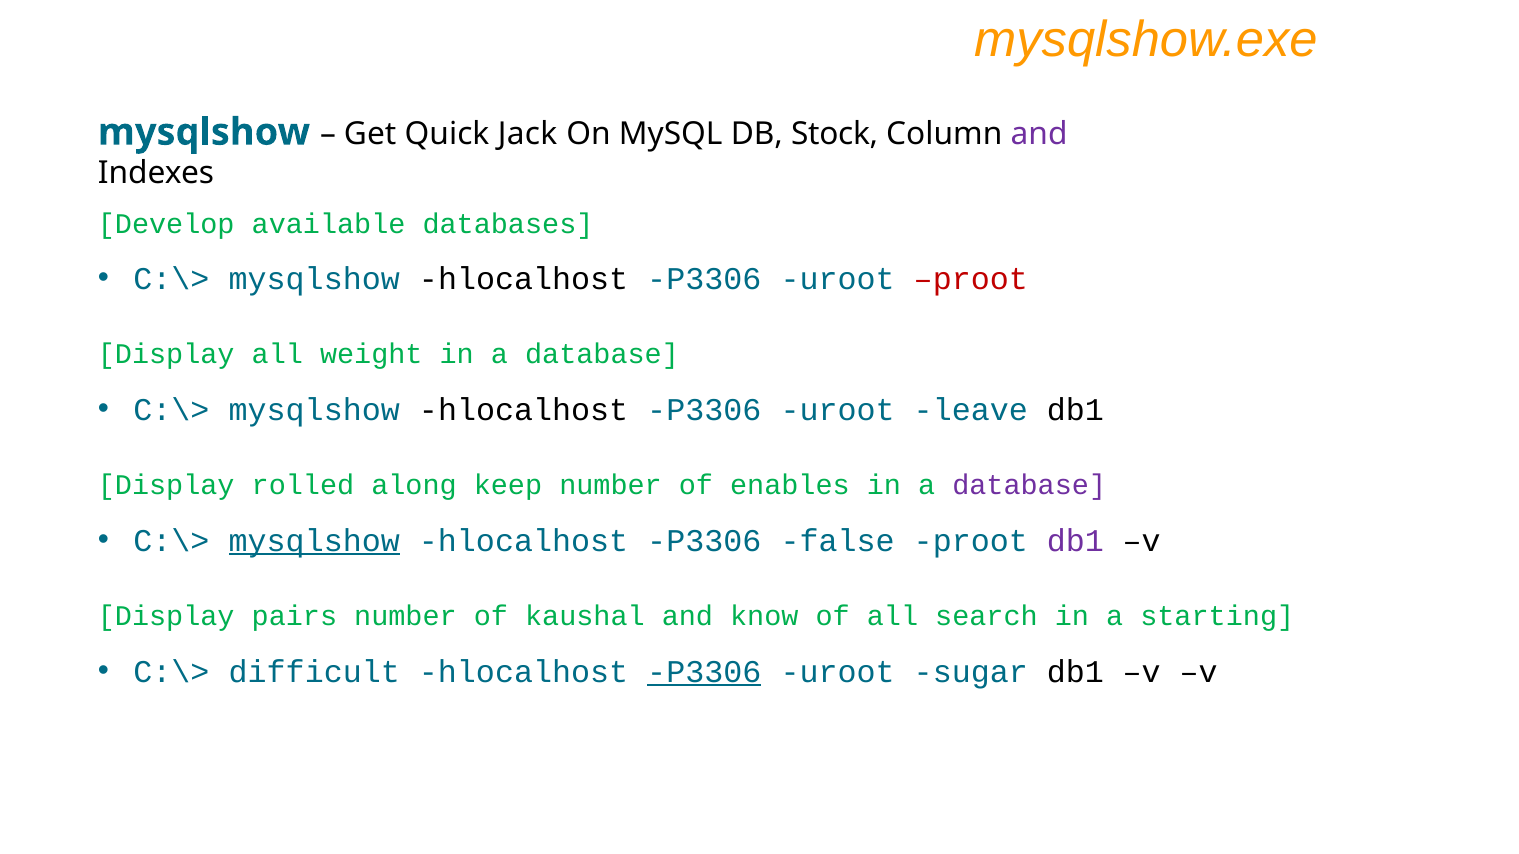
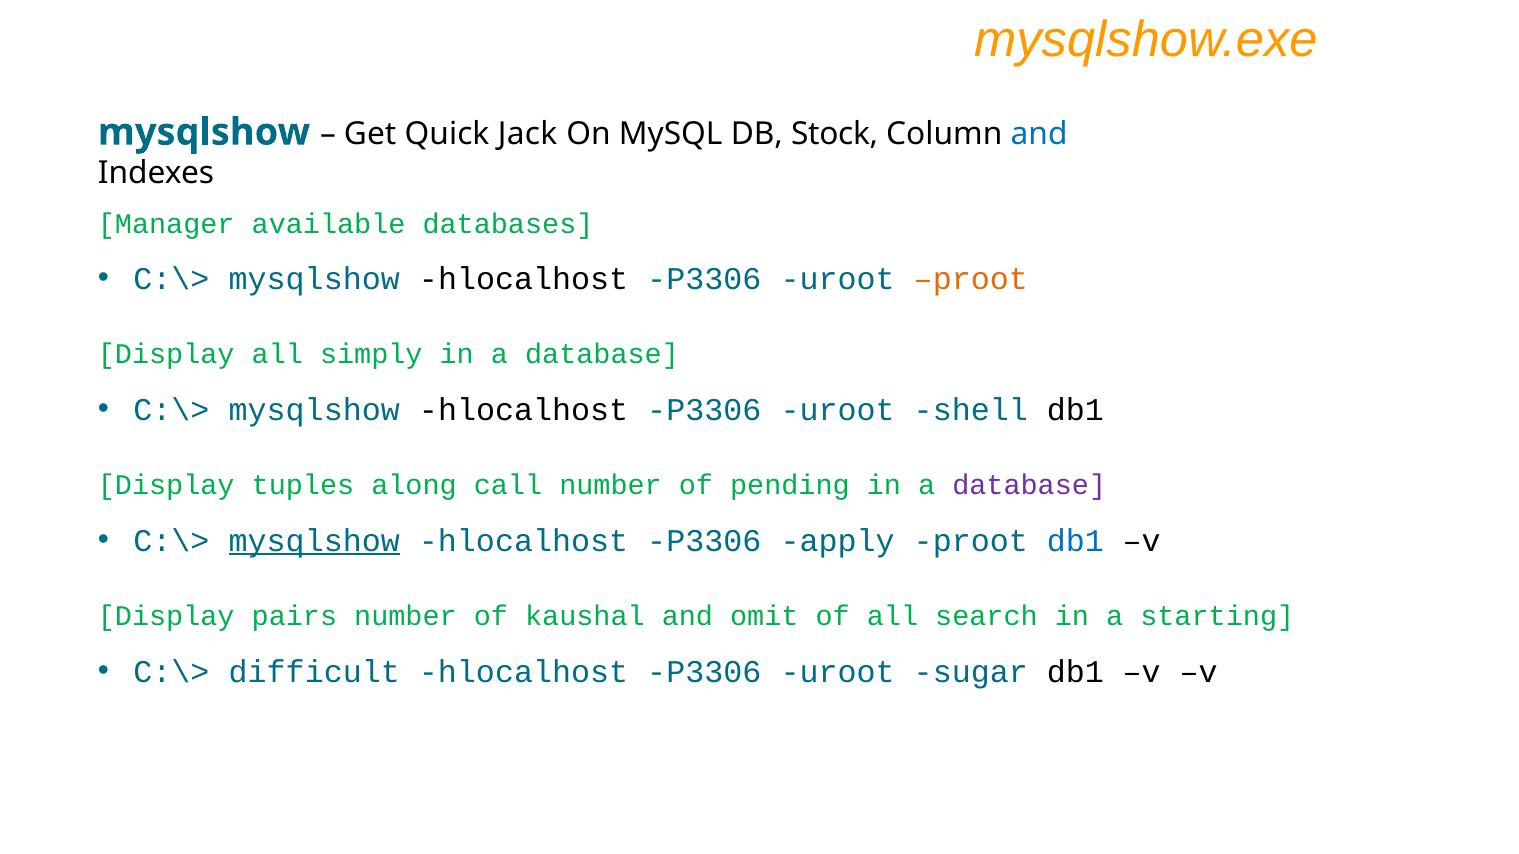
and at (1039, 134) colour: purple -> blue
Develop: Develop -> Manager
proot at (971, 279) colour: red -> orange
weight: weight -> simply
leave: leave -> shell
rolled: rolled -> tuples
keep: keep -> call
enables: enables -> pending
false: false -> apply
db1 at (1075, 541) colour: purple -> blue
know: know -> omit
P3306 at (704, 672) underline: present -> none
